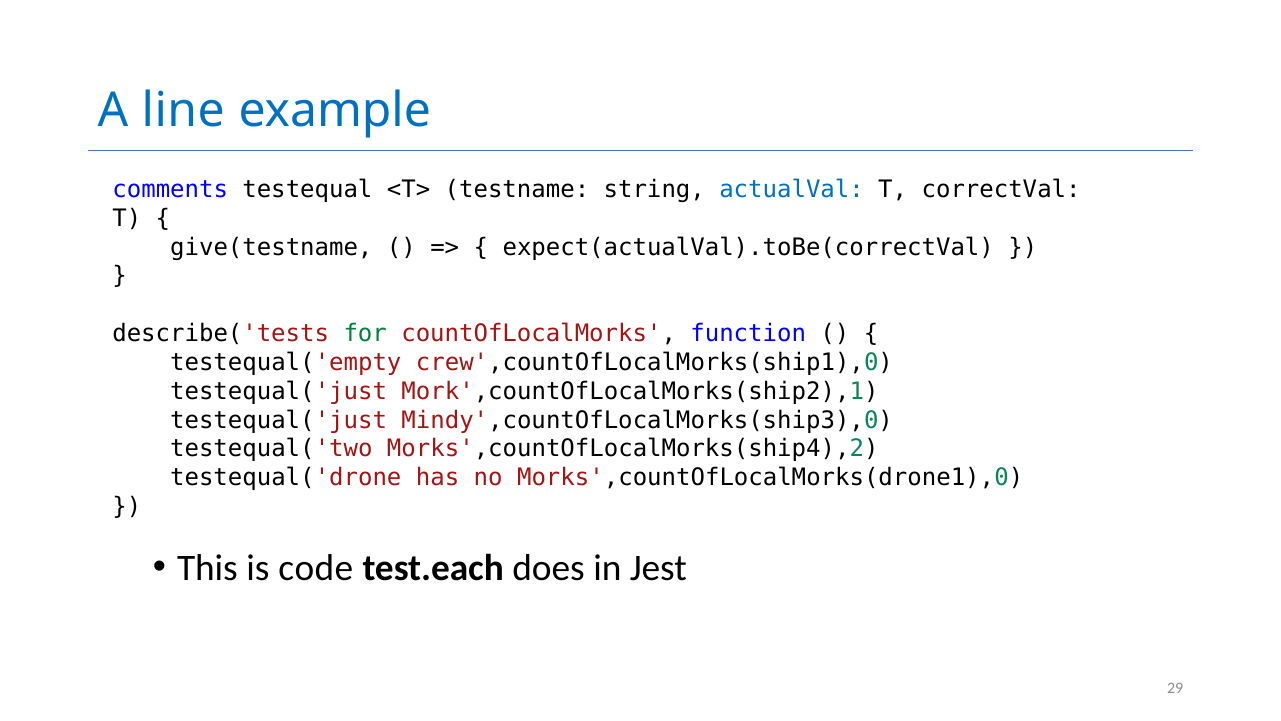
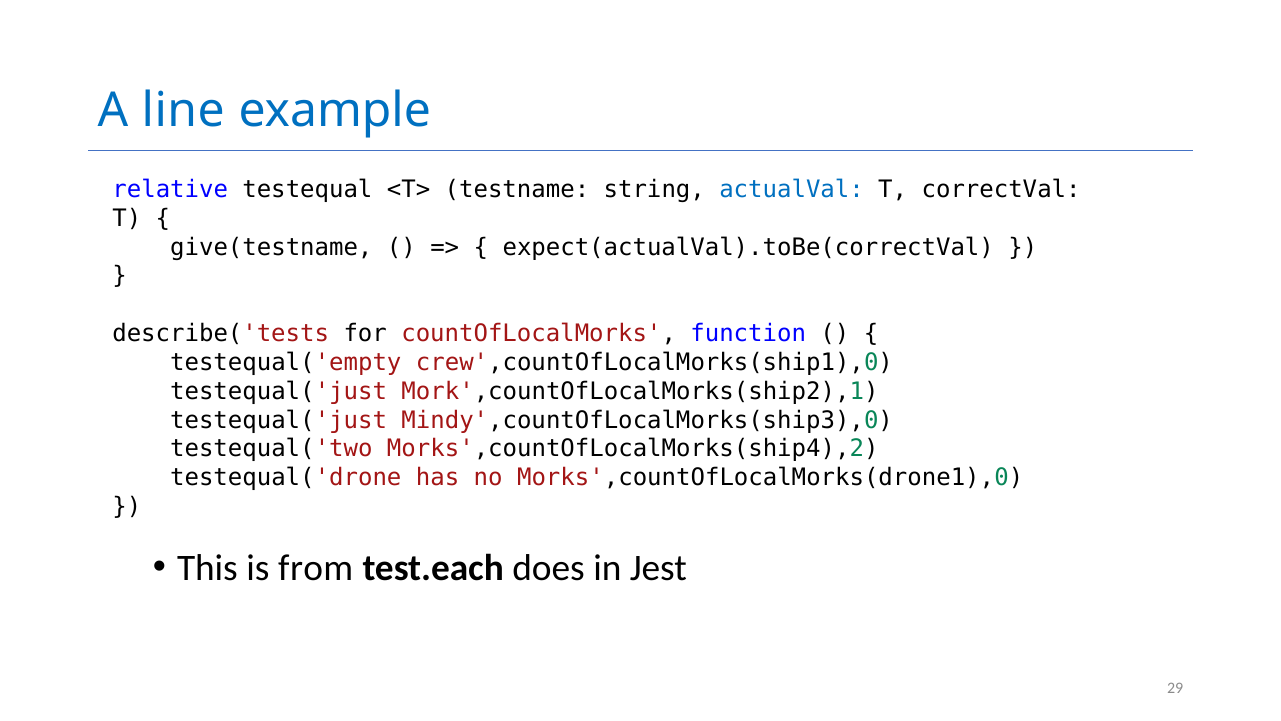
comments: comments -> relative
for colour: green -> black
code: code -> from
